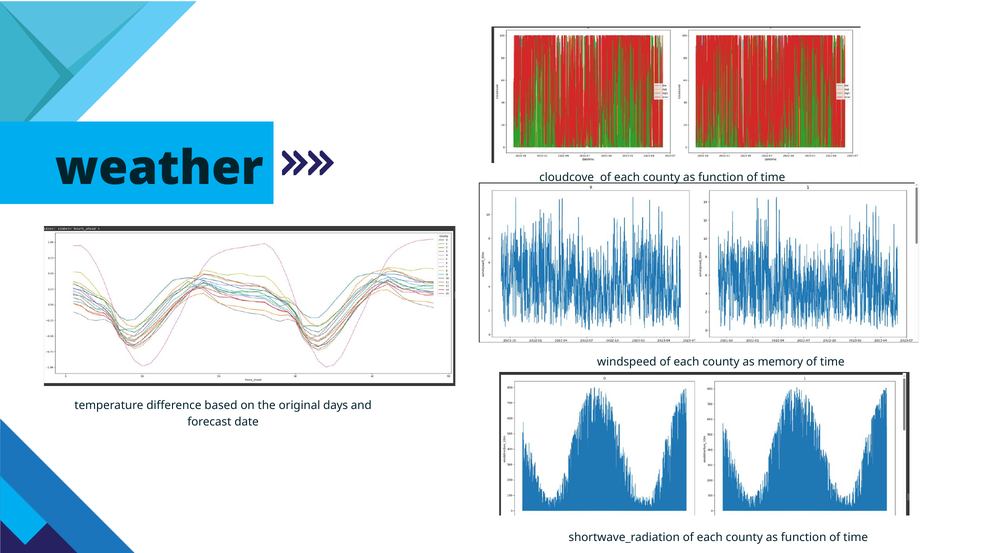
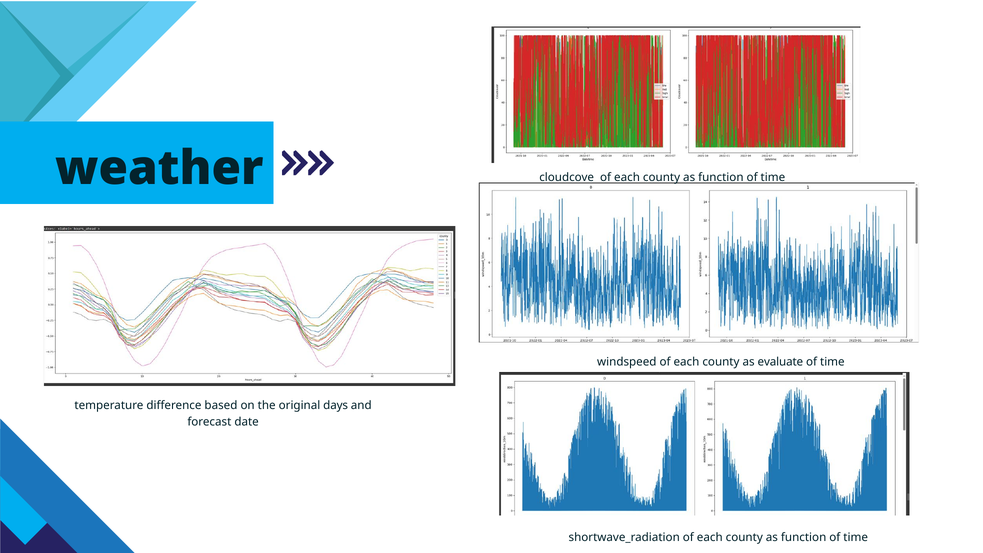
memory: memory -> evaluate
